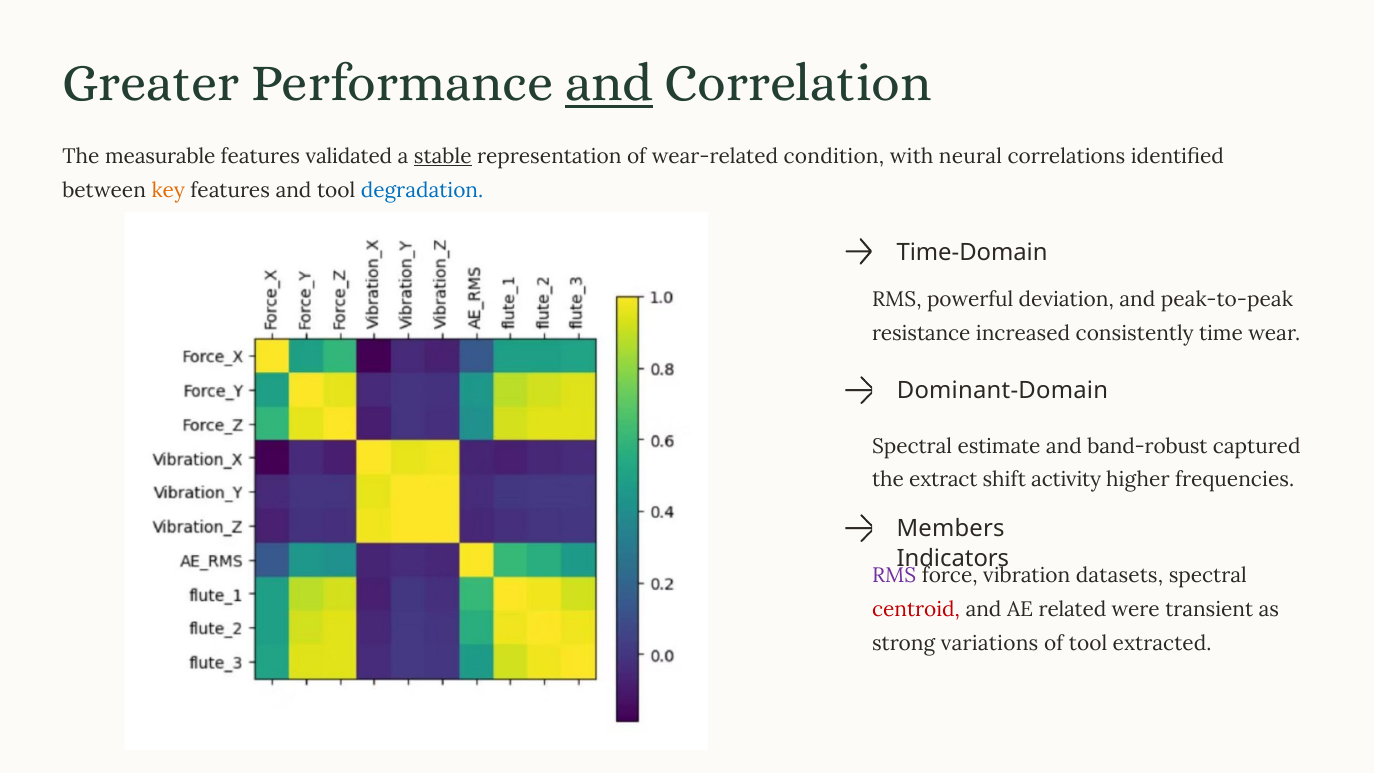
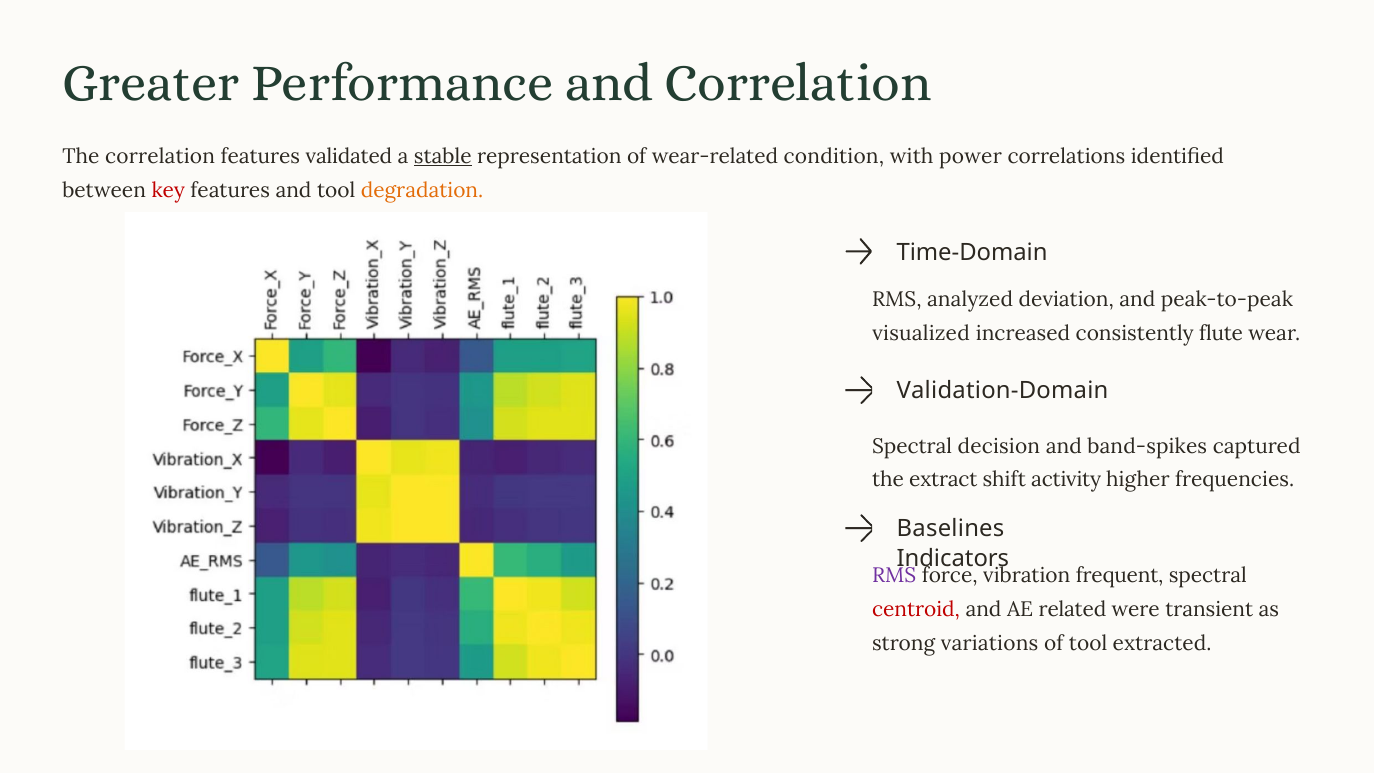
and at (609, 84) underline: present -> none
The measurable: measurable -> correlation
neural: neural -> power
key colour: orange -> red
degradation colour: blue -> orange
powerful: powerful -> analyzed
resistance: resistance -> visualized
time: time -> flute
Dominant-Domain: Dominant-Domain -> Validation-Domain
estimate: estimate -> decision
band-robust: band-robust -> band-spikes
Members: Members -> Baselines
datasets: datasets -> frequent
